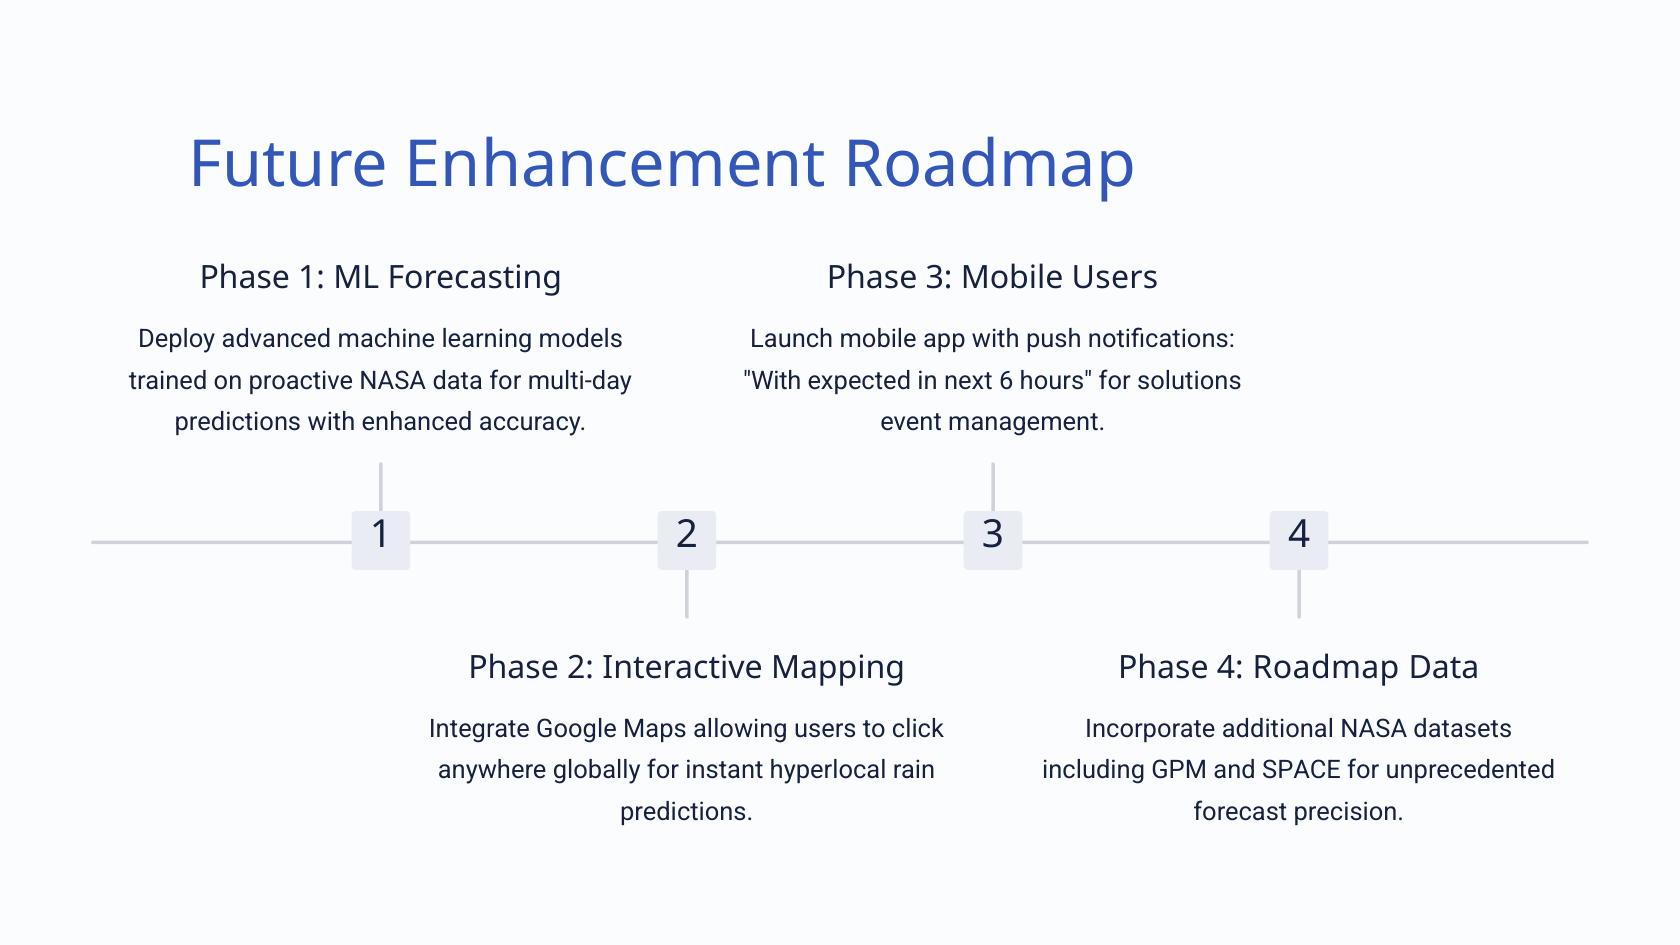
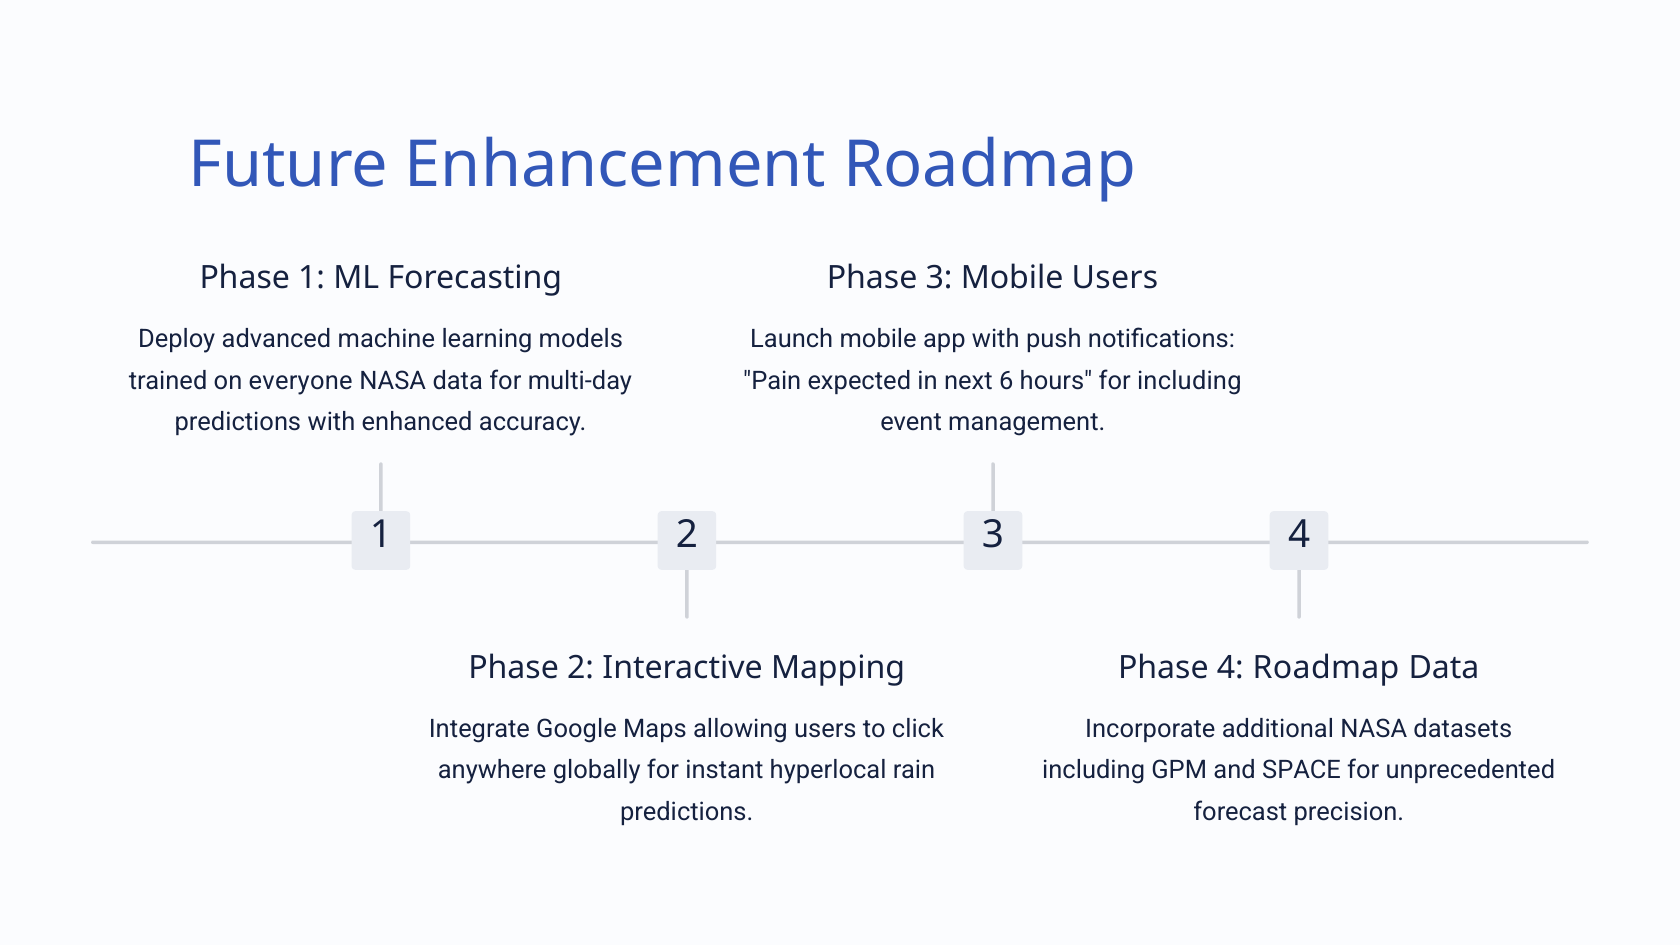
proactive: proactive -> everyone
With at (772, 381): With -> Pain
for solutions: solutions -> including
